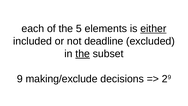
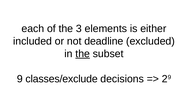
5: 5 -> 3
either underline: present -> none
making/exclude: making/exclude -> classes/exclude
